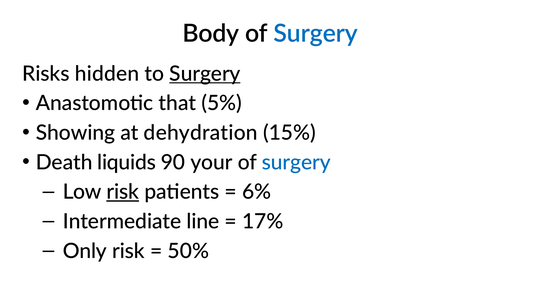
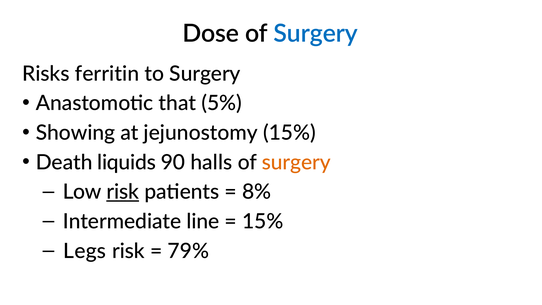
Body: Body -> Dose
hidden: hidden -> ferritin
Surgery at (205, 74) underline: present -> none
dehydration: dehydration -> jejunostomy
your: your -> halls
surgery at (296, 162) colour: blue -> orange
6%: 6% -> 8%
17% at (263, 221): 17% -> 15%
Only: Only -> Legs
50%: 50% -> 79%
